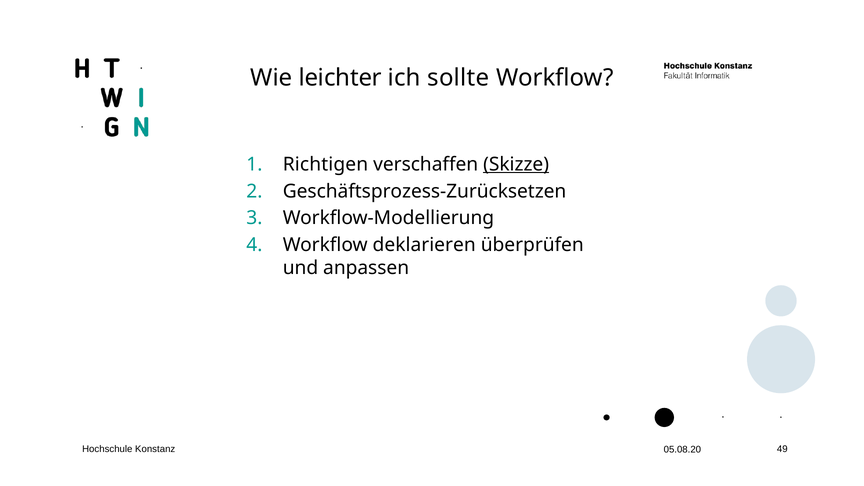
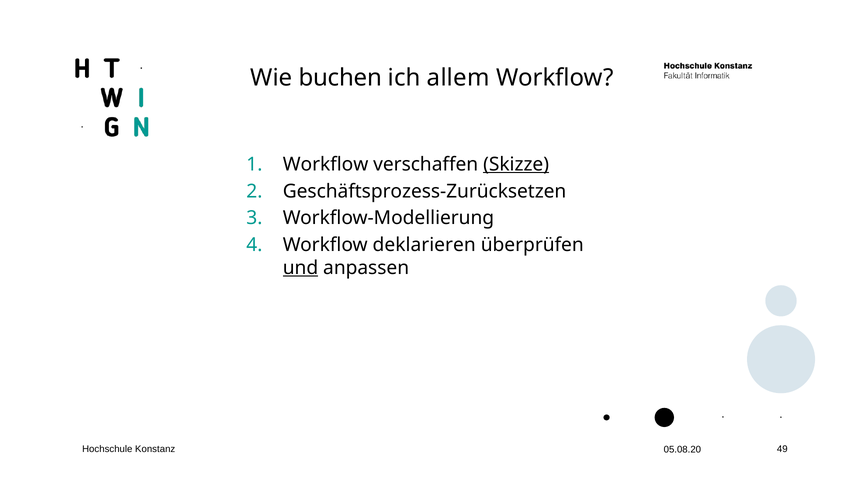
leichter: leichter -> buchen
sollte: sollte -> allem
Richtigen at (325, 164): Richtigen -> Workflow
und underline: none -> present
